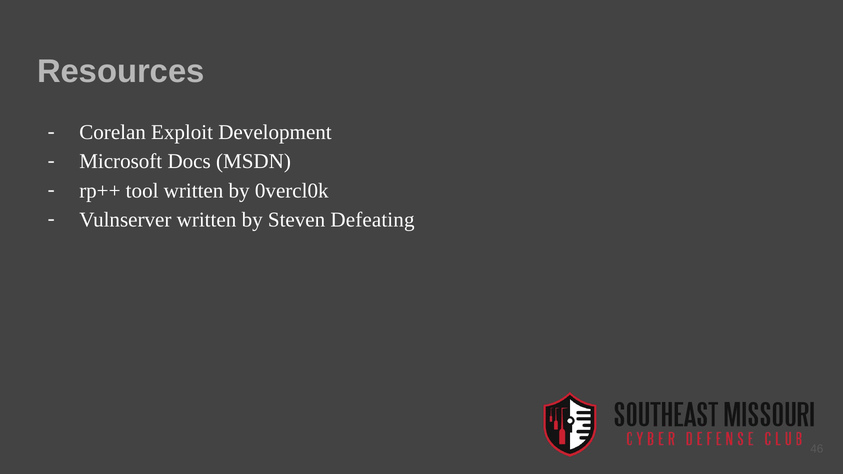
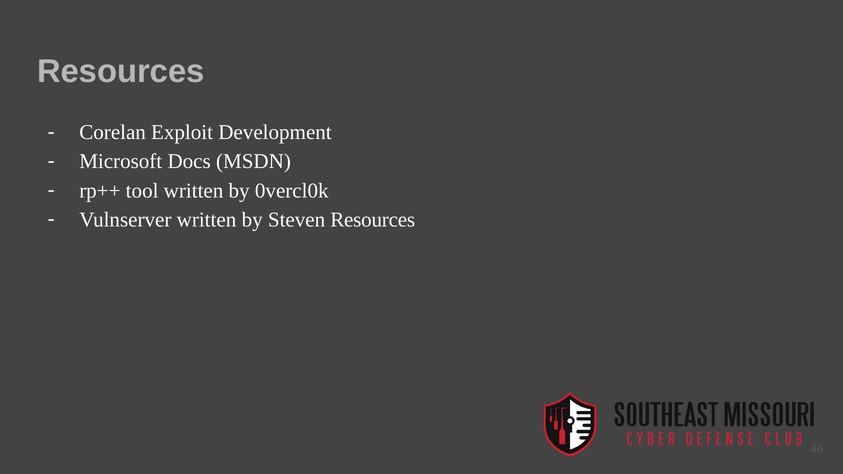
Steven Defeating: Defeating -> Resources
